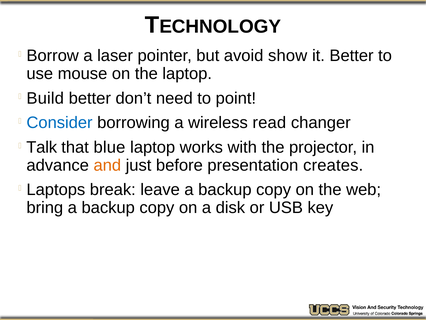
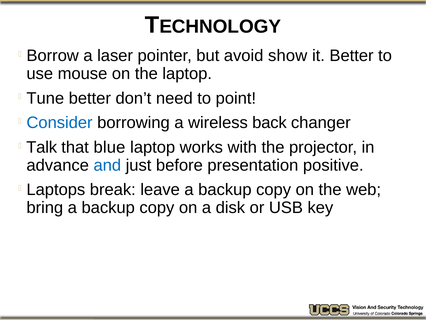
Build: Build -> Tune
read: read -> back
and colour: orange -> blue
creates: creates -> positive
